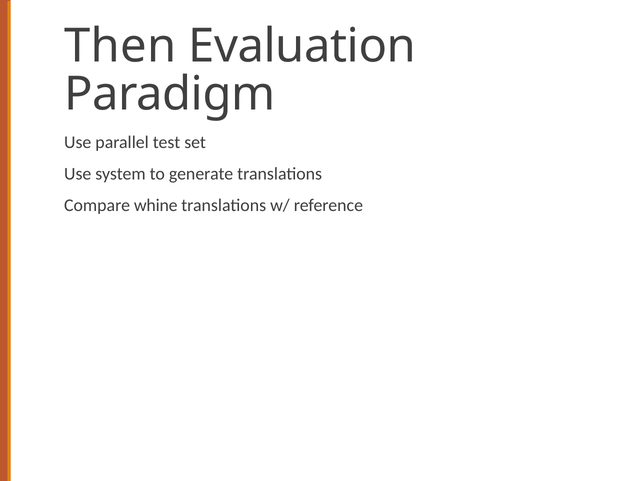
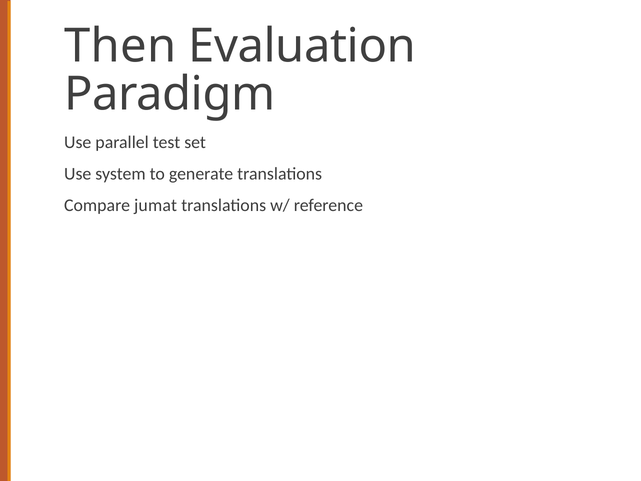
whine: whine -> jumat
